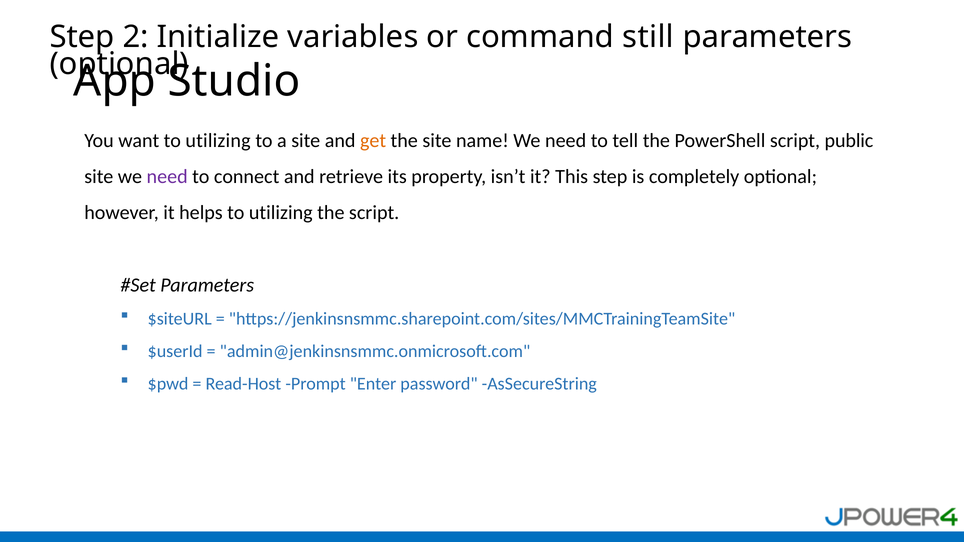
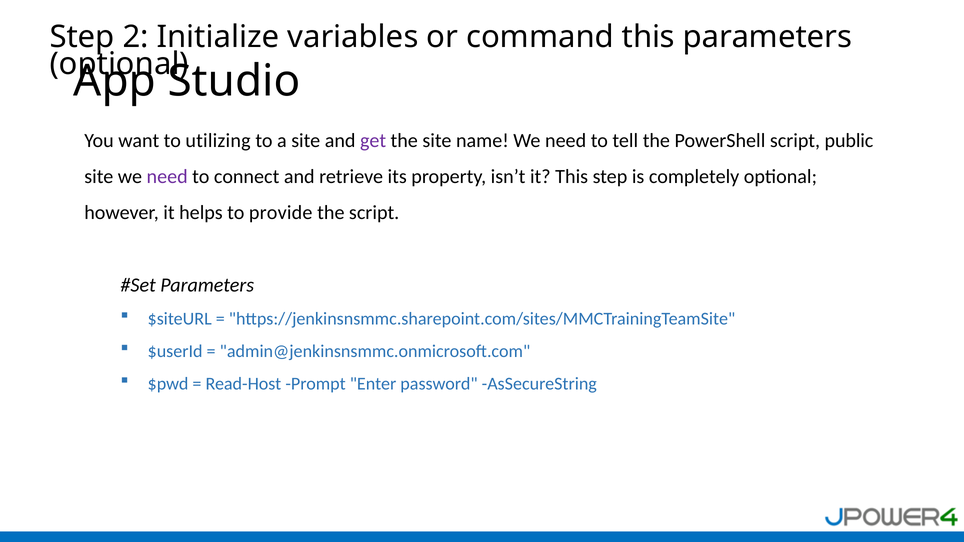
command still: still -> this
get colour: orange -> purple
helps to utilizing: utilizing -> provide
